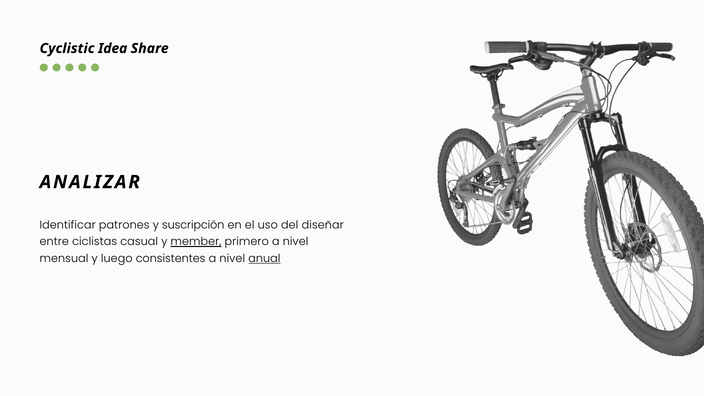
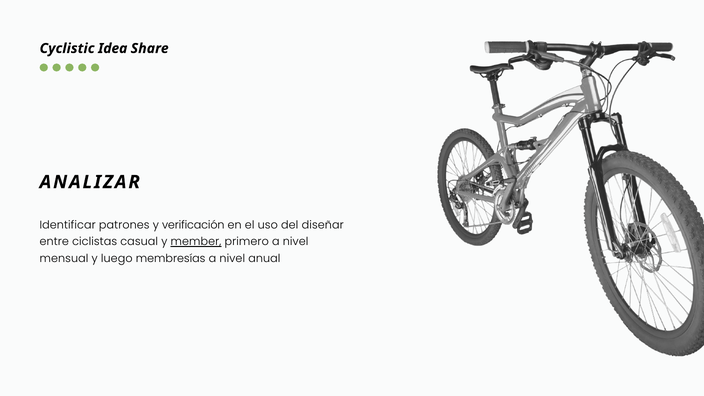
suscripción: suscripción -> verificación
consistentes: consistentes -> membresías
anual underline: present -> none
